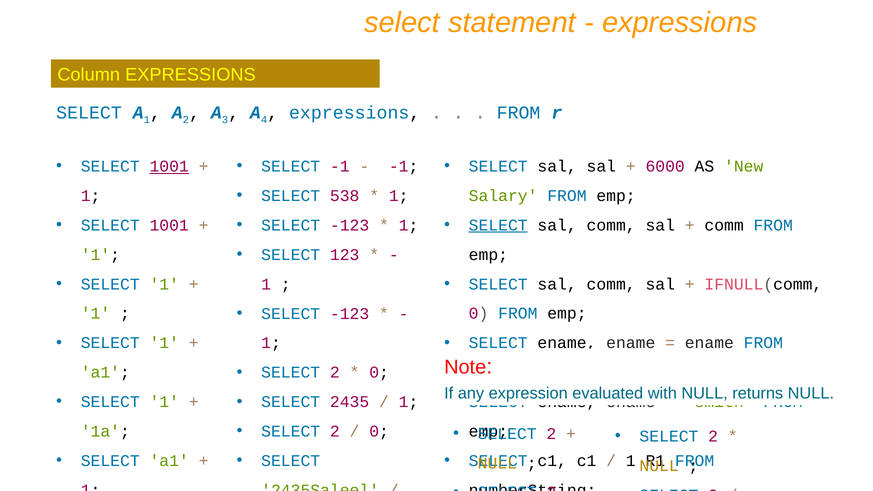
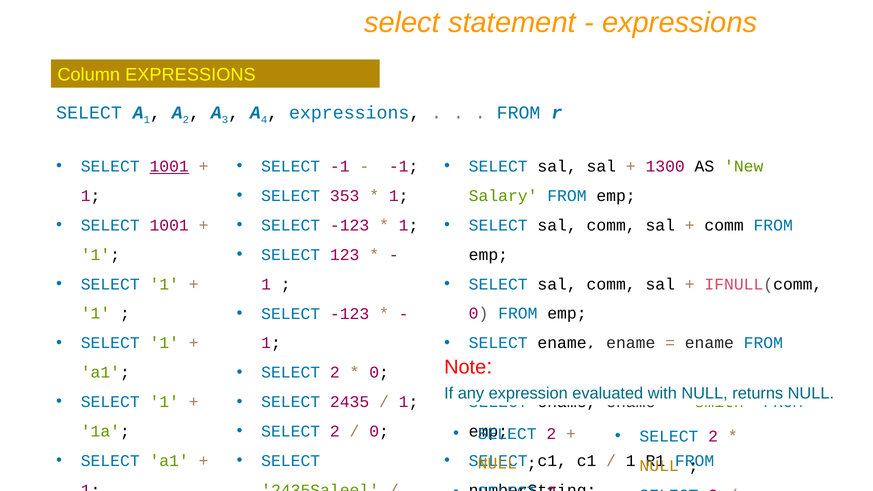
6000: 6000 -> 1300
538: 538 -> 353
SELECT at (498, 225) underline: present -> none
